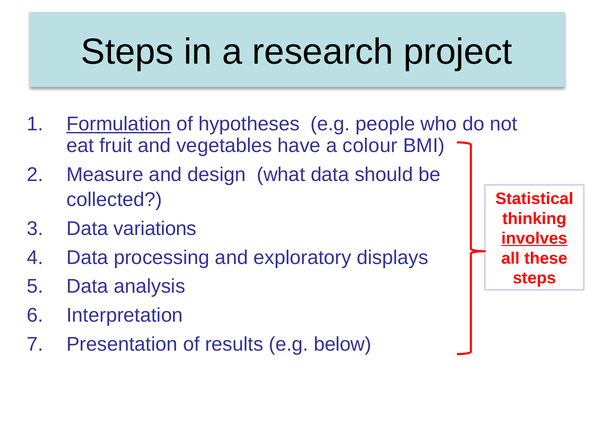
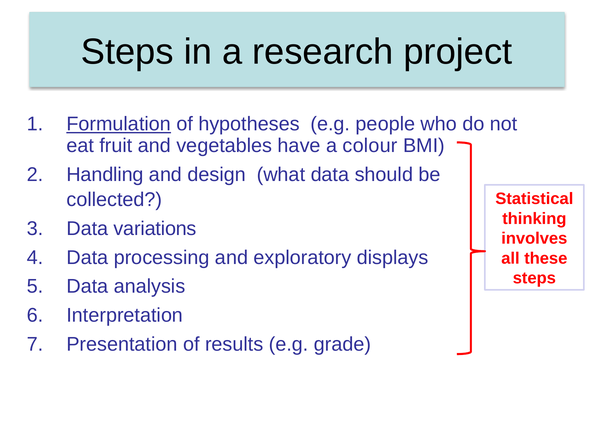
Measure: Measure -> Handling
involves underline: present -> none
below: below -> grade
